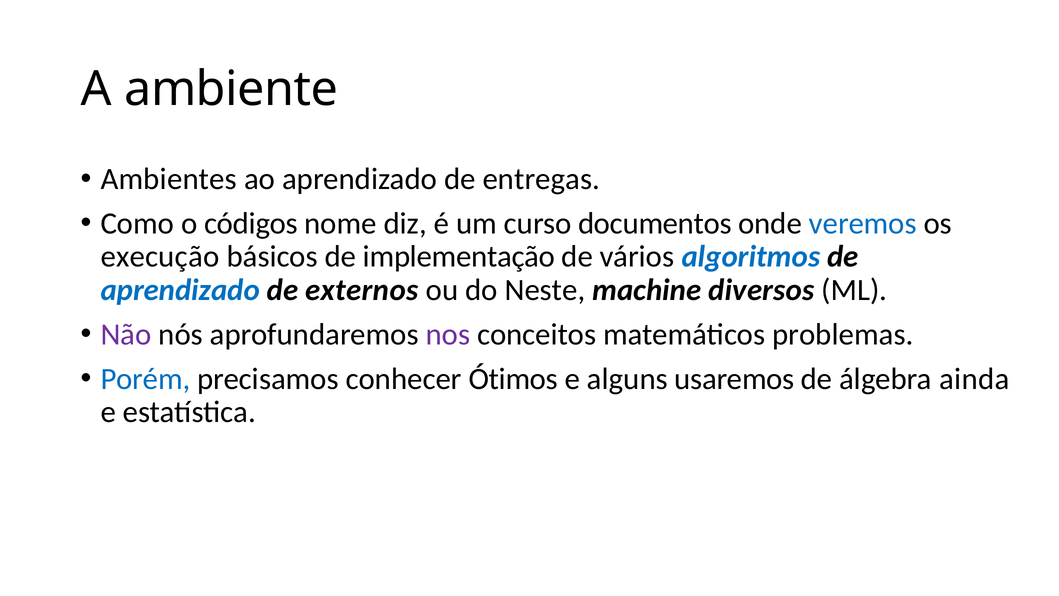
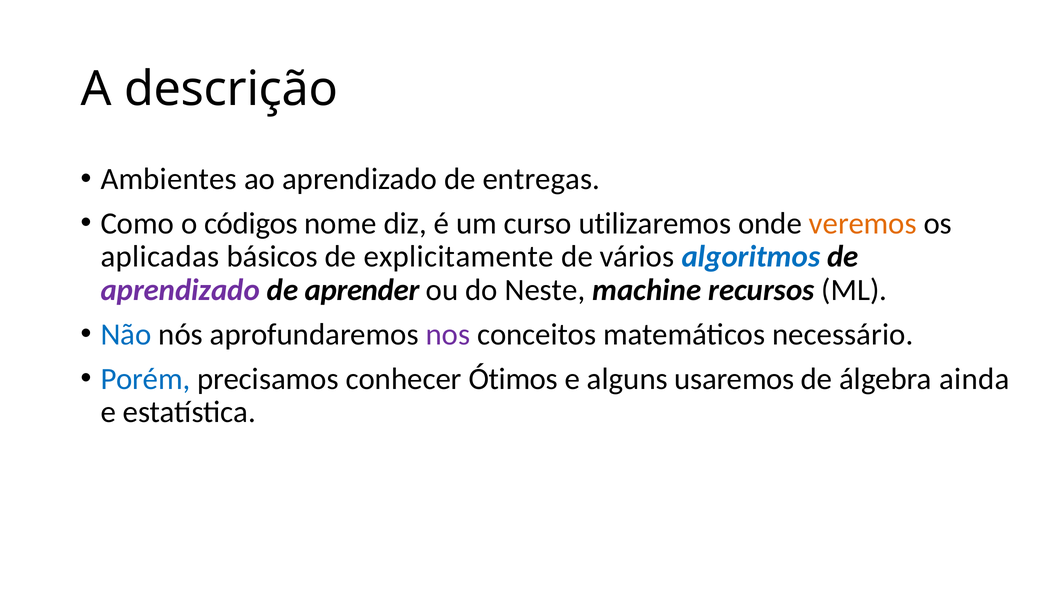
ambiente: ambiente -> descrição
documentos: documentos -> utilizaremos
veremos colour: blue -> orange
execução: execução -> aplicadas
implementação: implementação -> explicitamente
aprendizado at (180, 290) colour: blue -> purple
externos: externos -> aprender
diversos: diversos -> recursos
Não colour: purple -> blue
problemas: problemas -> necessário
